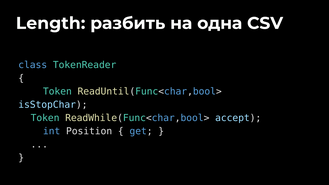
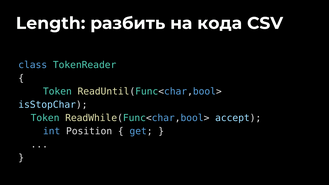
одна: одна -> кода
